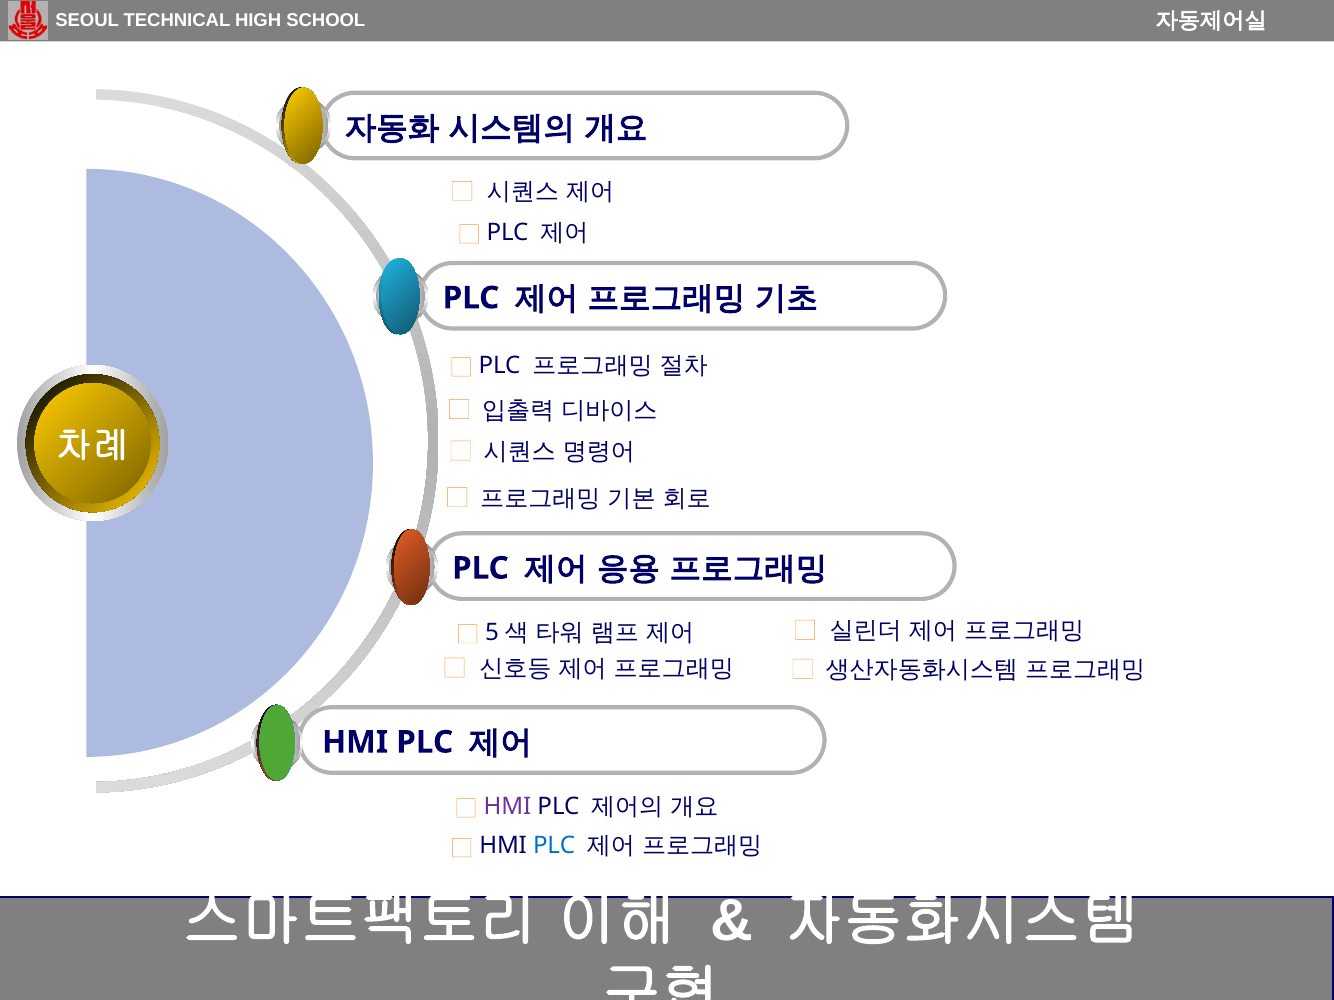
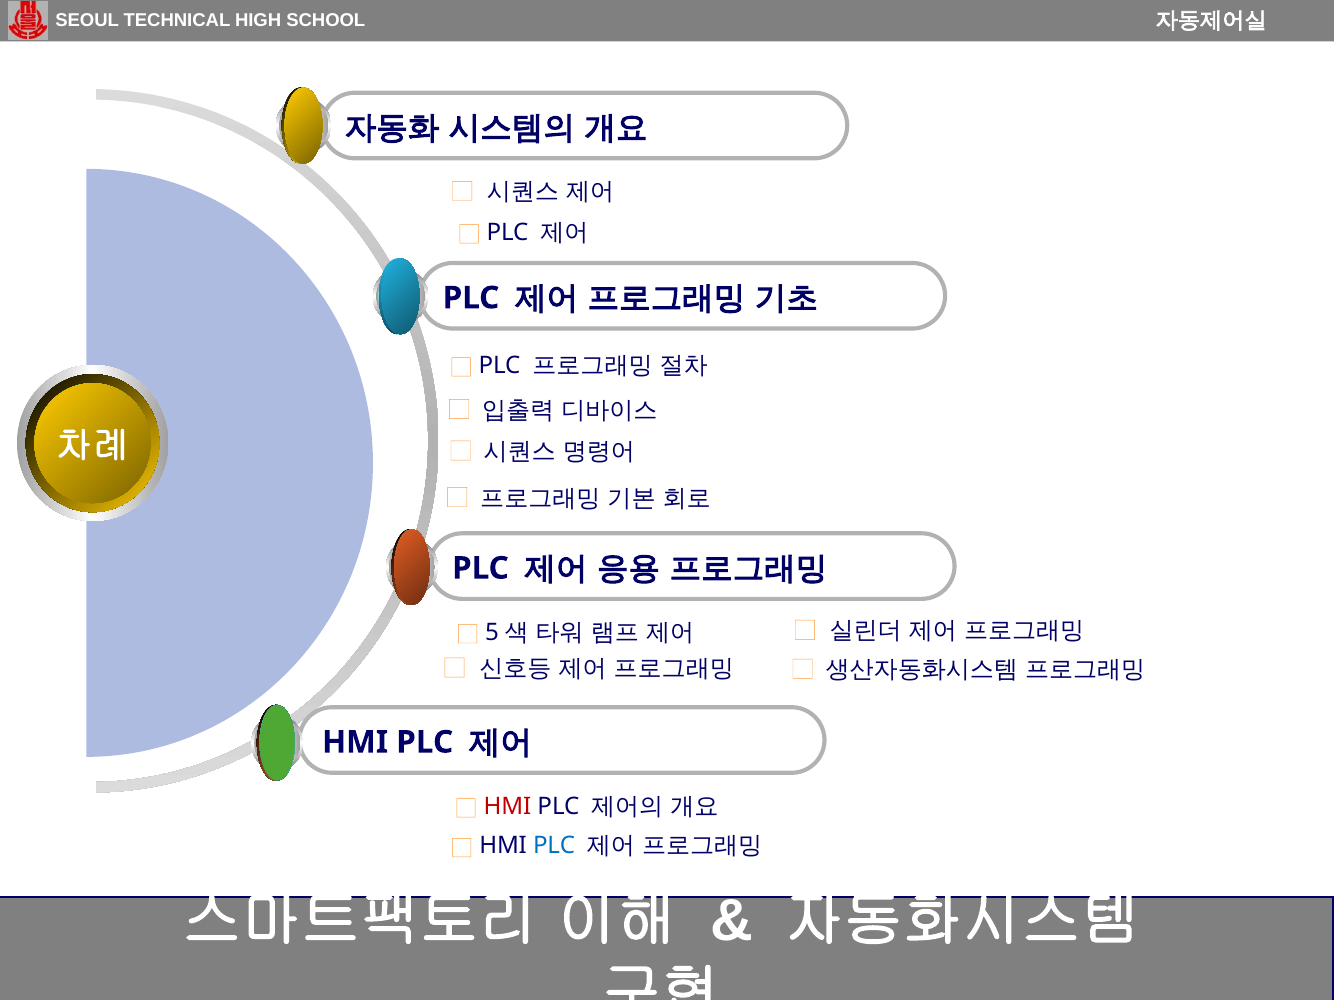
HMI at (507, 807) colour: purple -> red
